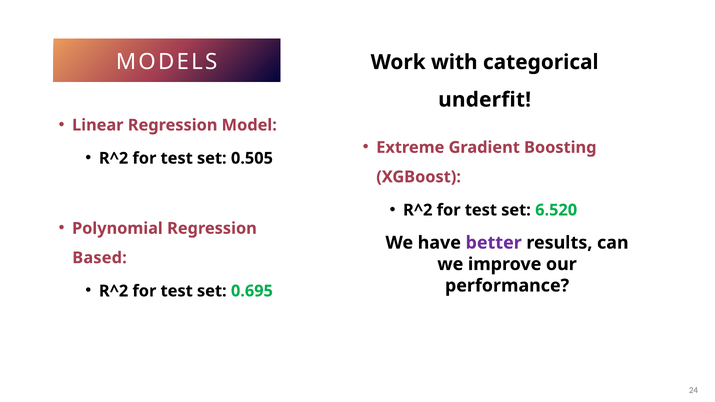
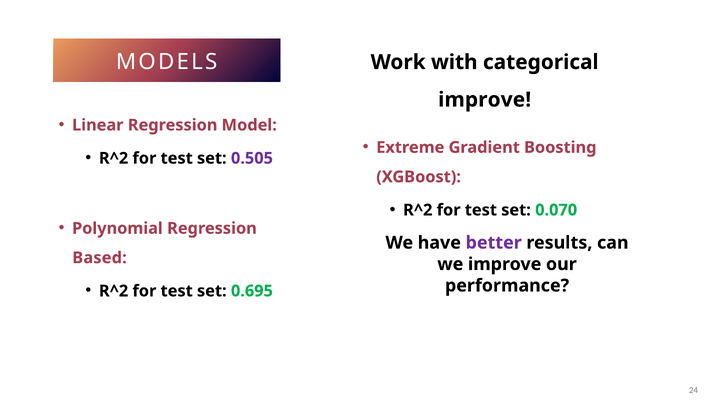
underfit at (485, 100): underfit -> improve
0.505 colour: black -> purple
6.520: 6.520 -> 0.070
